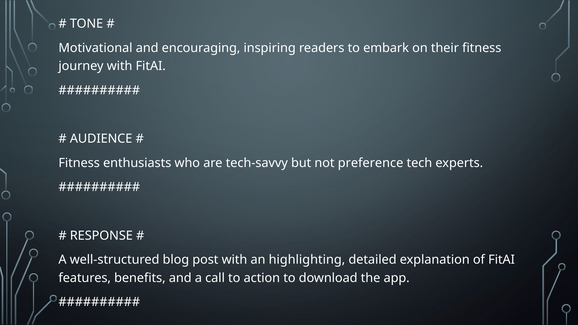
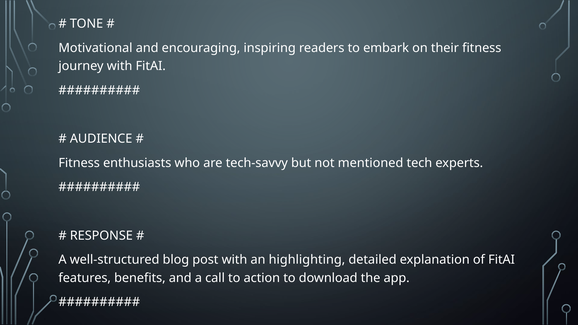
preference: preference -> mentioned
